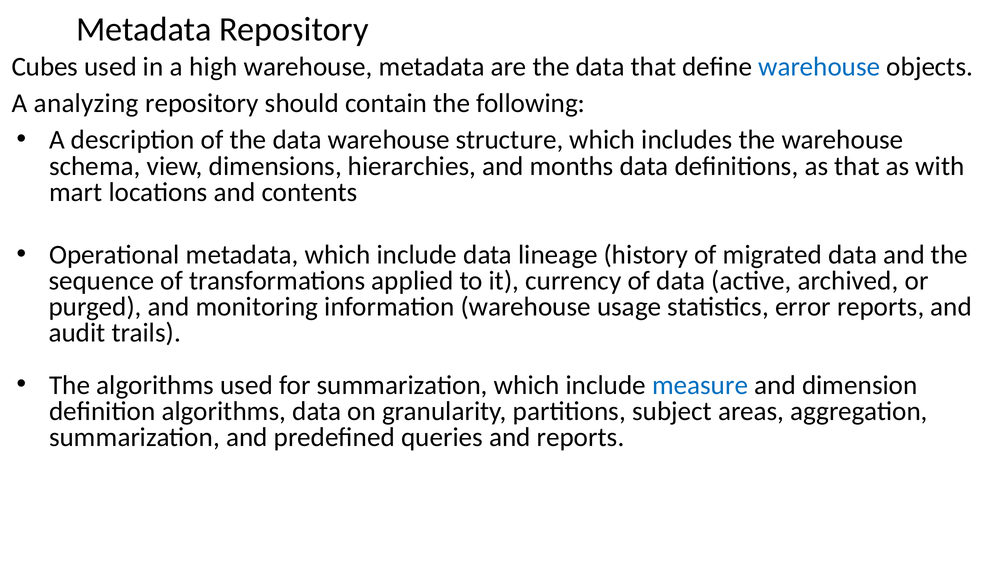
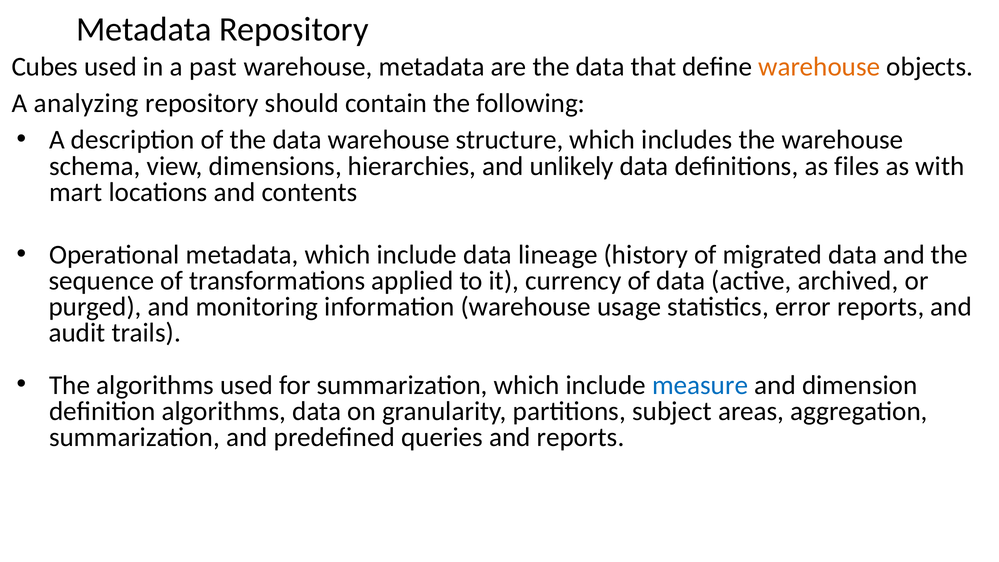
high: high -> past
warehouse at (819, 67) colour: blue -> orange
months: months -> unlikely
as that: that -> files
